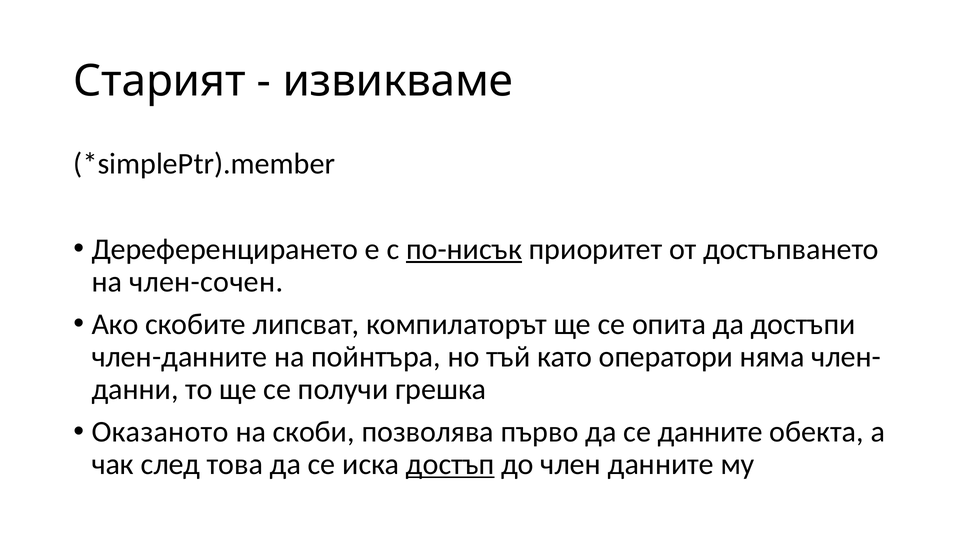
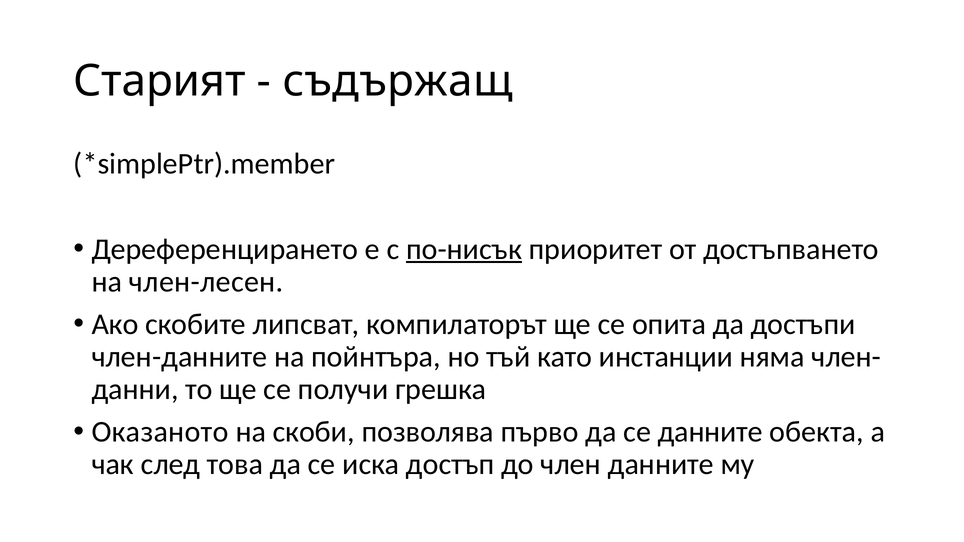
извикваме: извикваме -> съдържащ
член-сочен: член-сочен -> член-лесен
оператори: оператори -> инстанции
достъп underline: present -> none
